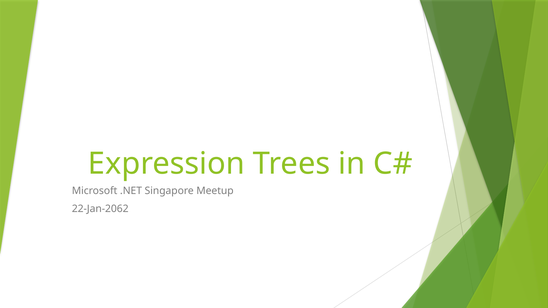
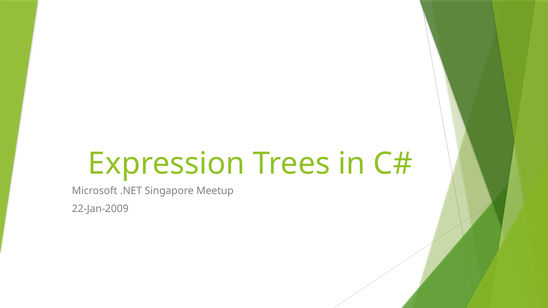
22-Jan-2062: 22-Jan-2062 -> 22-Jan-2009
